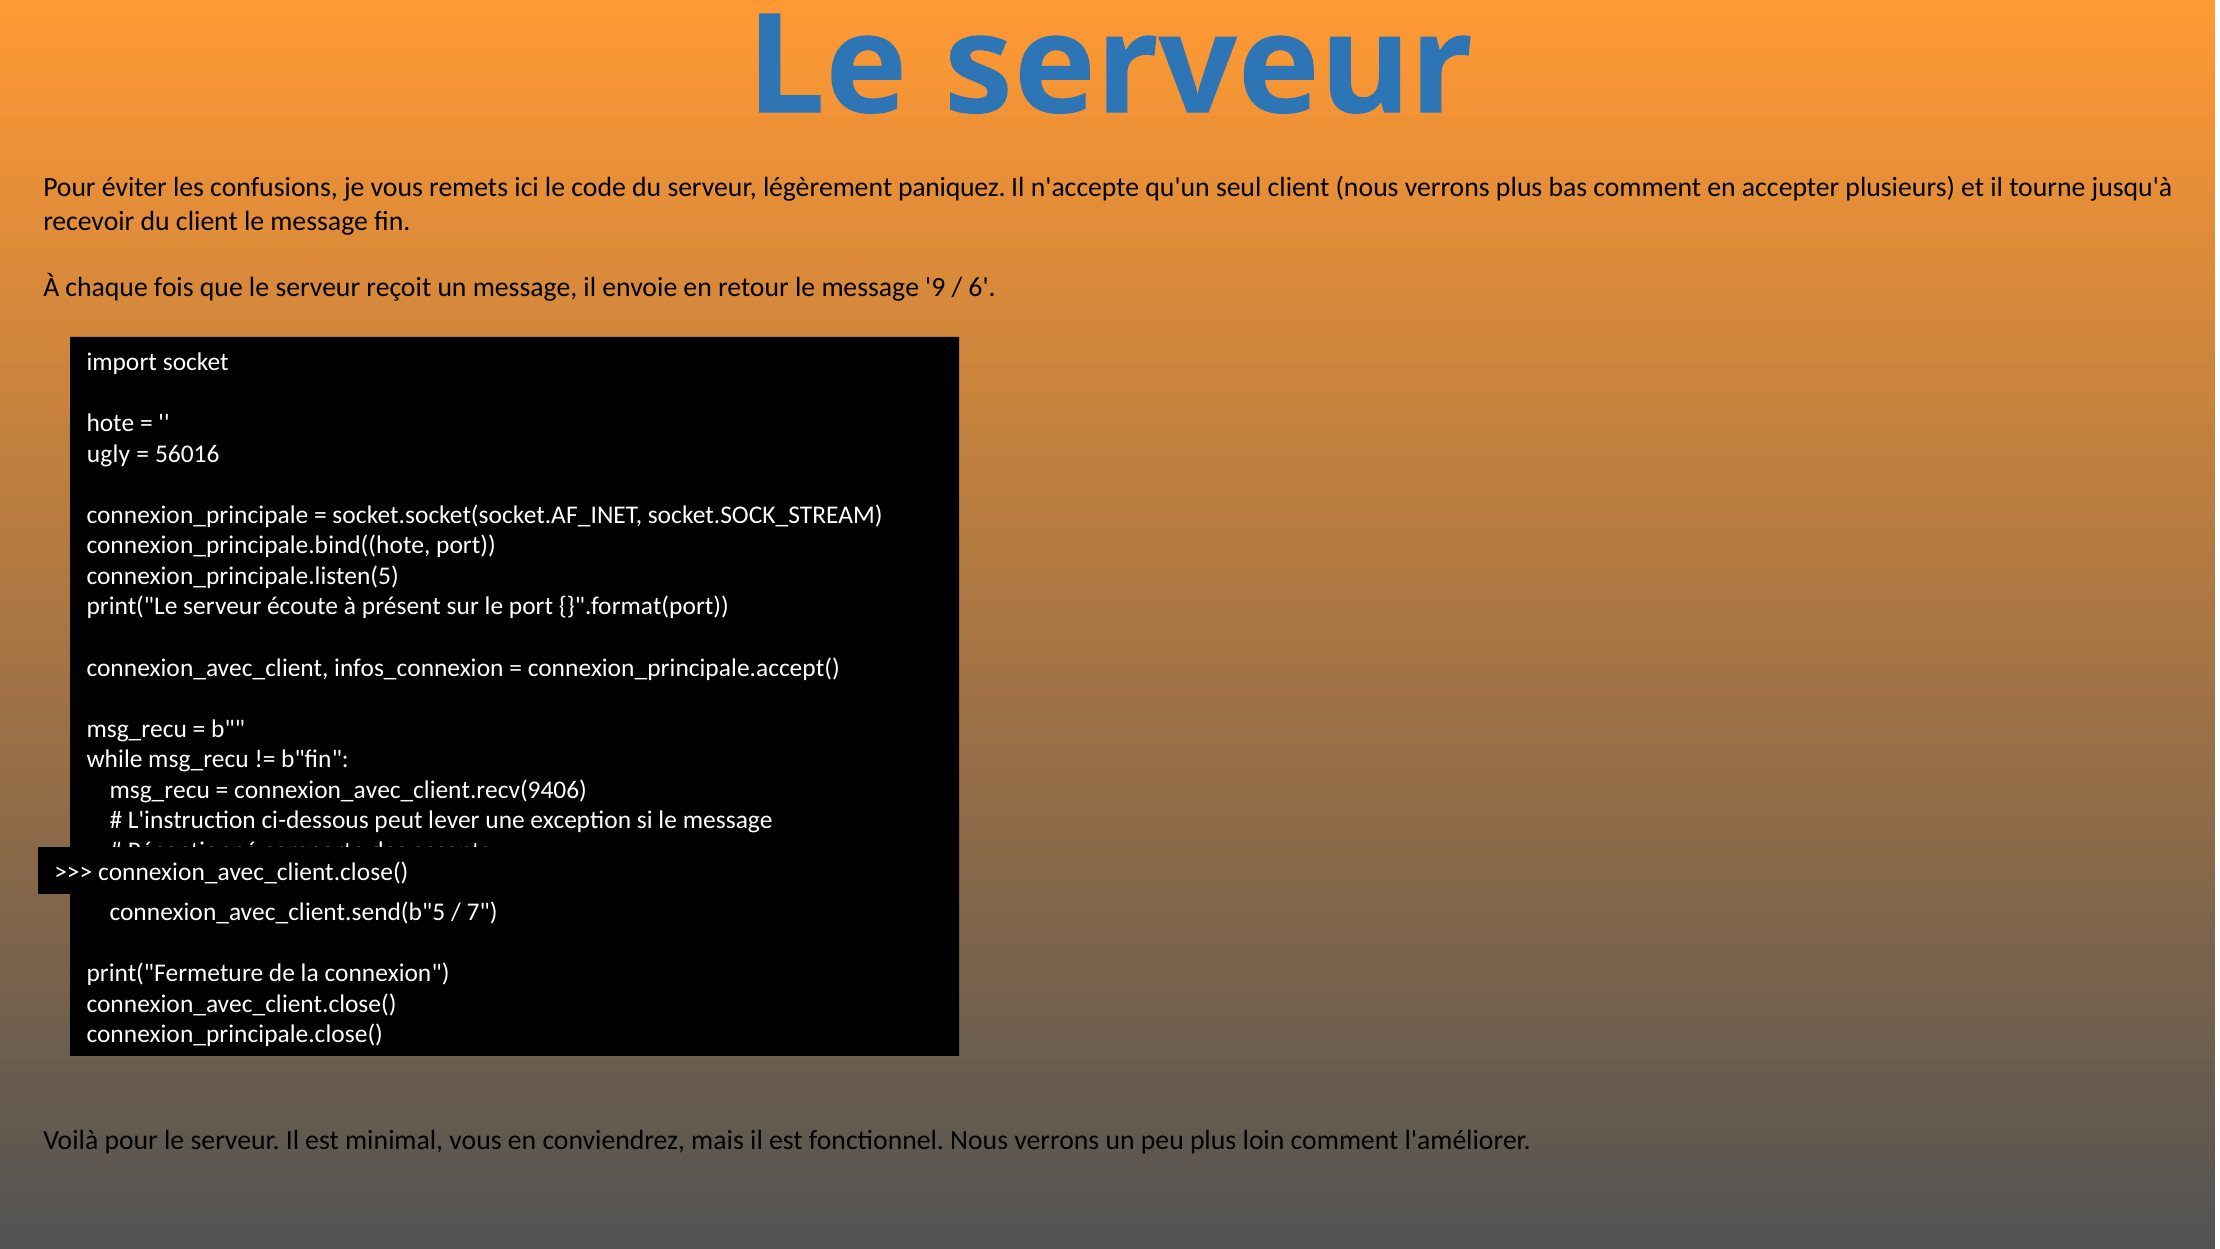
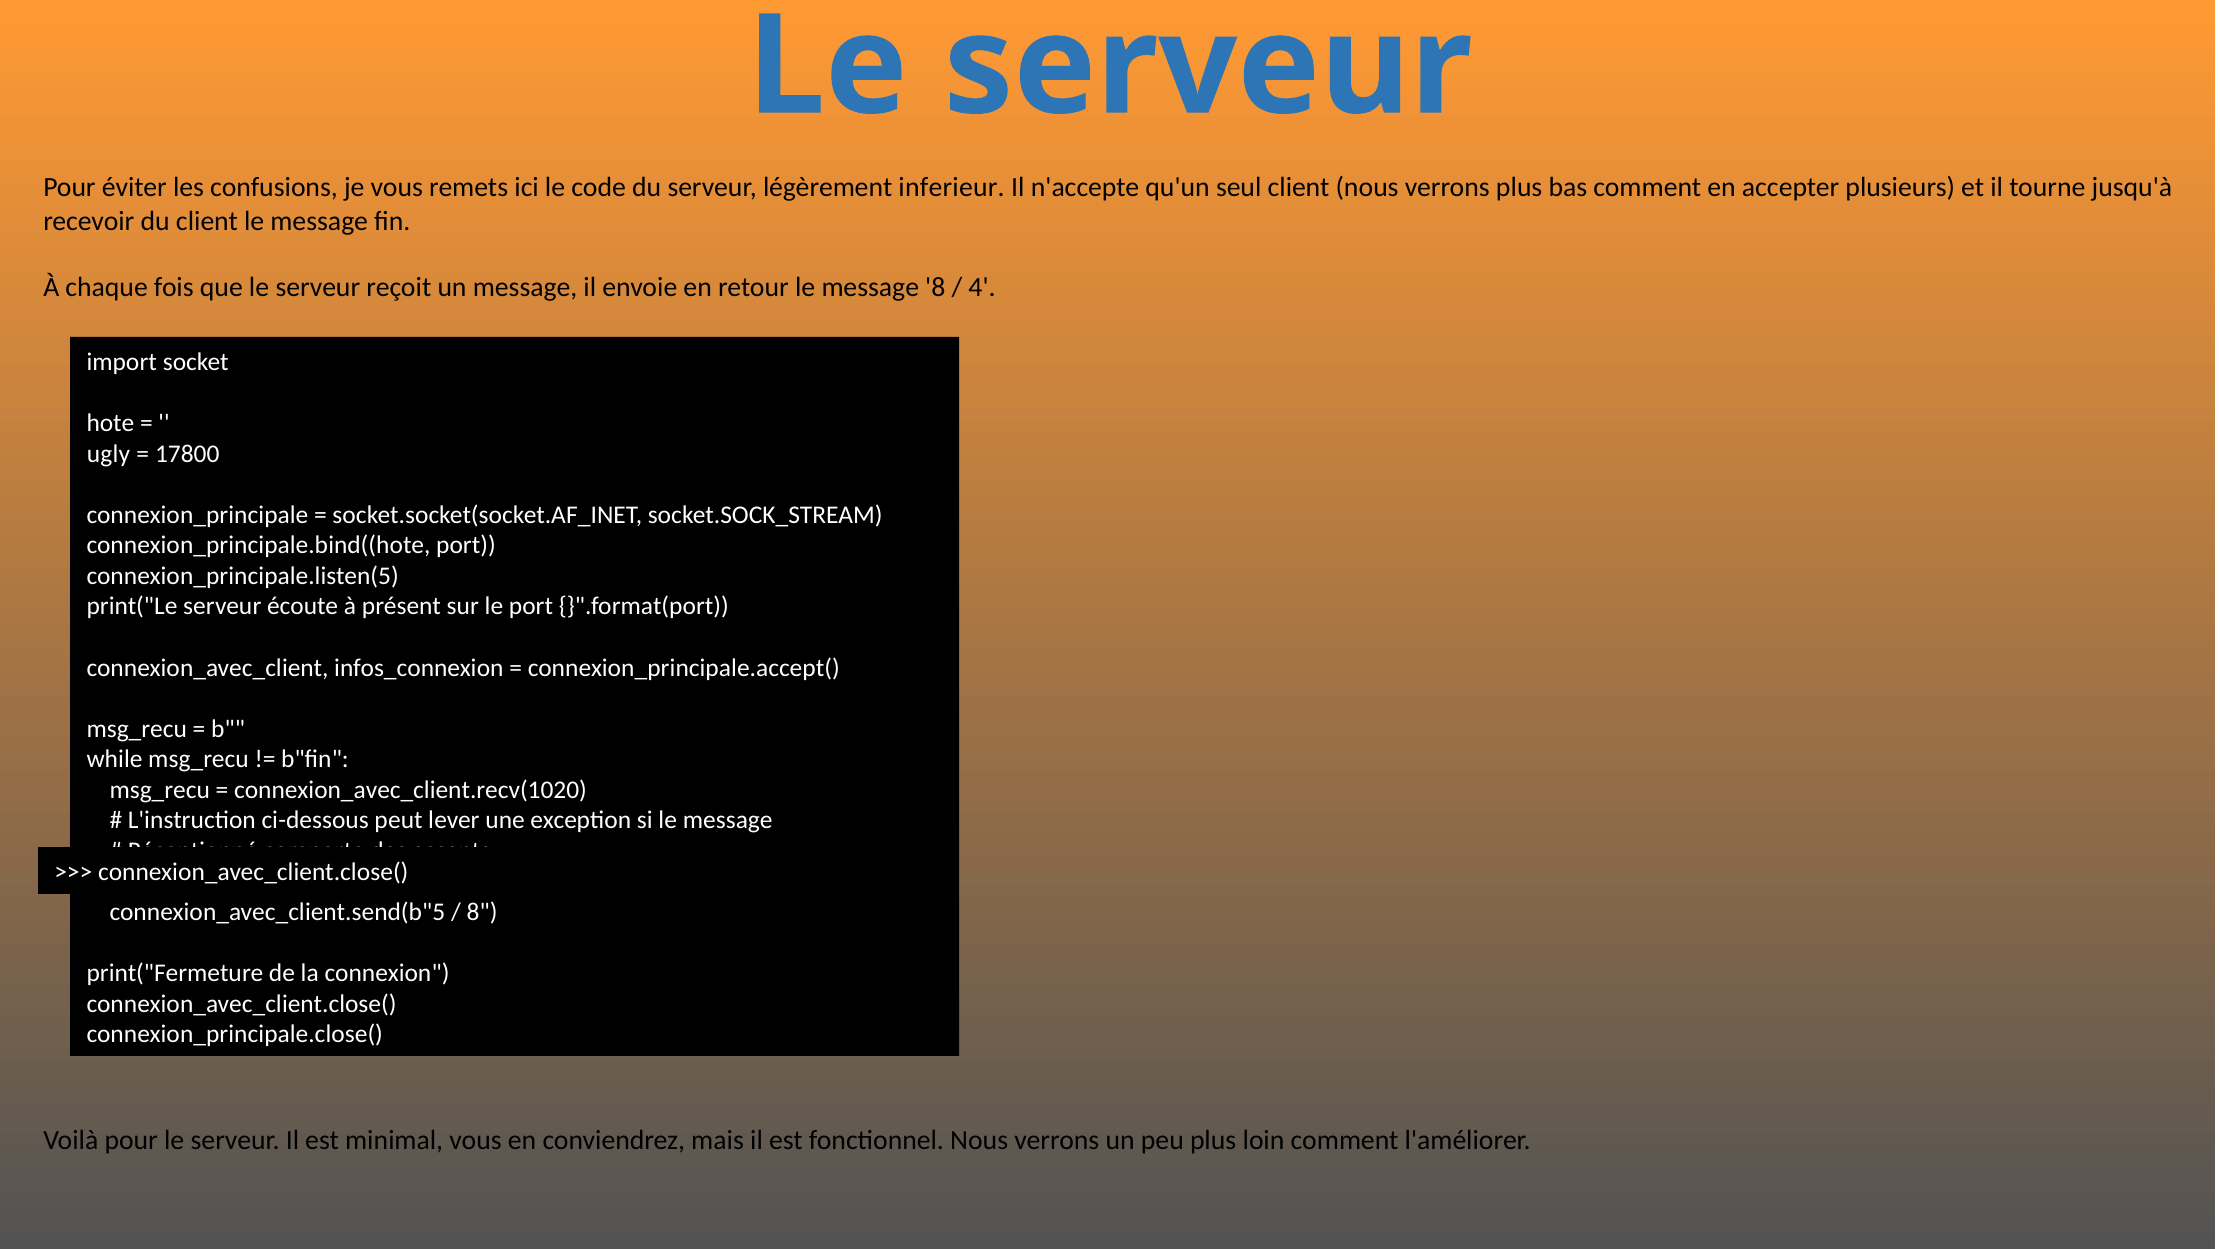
paniquez: paniquez -> inferieur
message 9: 9 -> 8
6: 6 -> 4
56016: 56016 -> 17800
connexion_avec_client.recv(9406: connexion_avec_client.recv(9406 -> connexion_avec_client.recv(1020
7 at (482, 912): 7 -> 8
